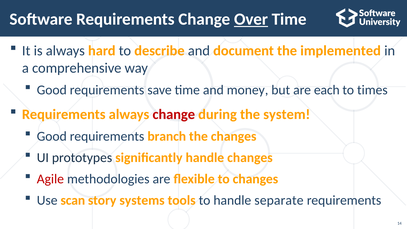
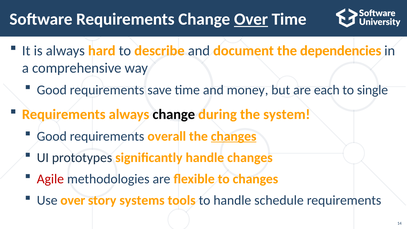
implemented: implemented -> dependencies
times: times -> single
change at (174, 114) colour: red -> black
branch: branch -> overall
changes at (234, 136) underline: none -> present
Use scan: scan -> over
separate: separate -> schedule
